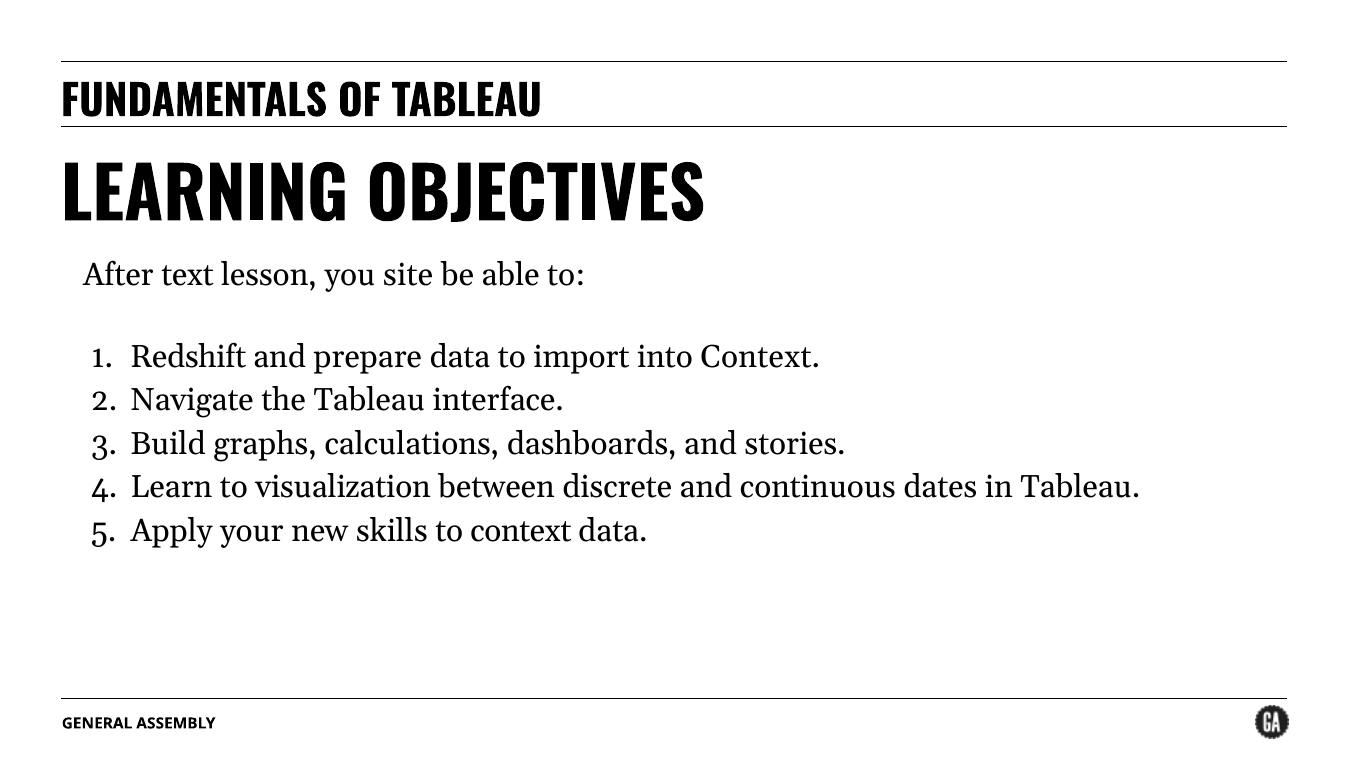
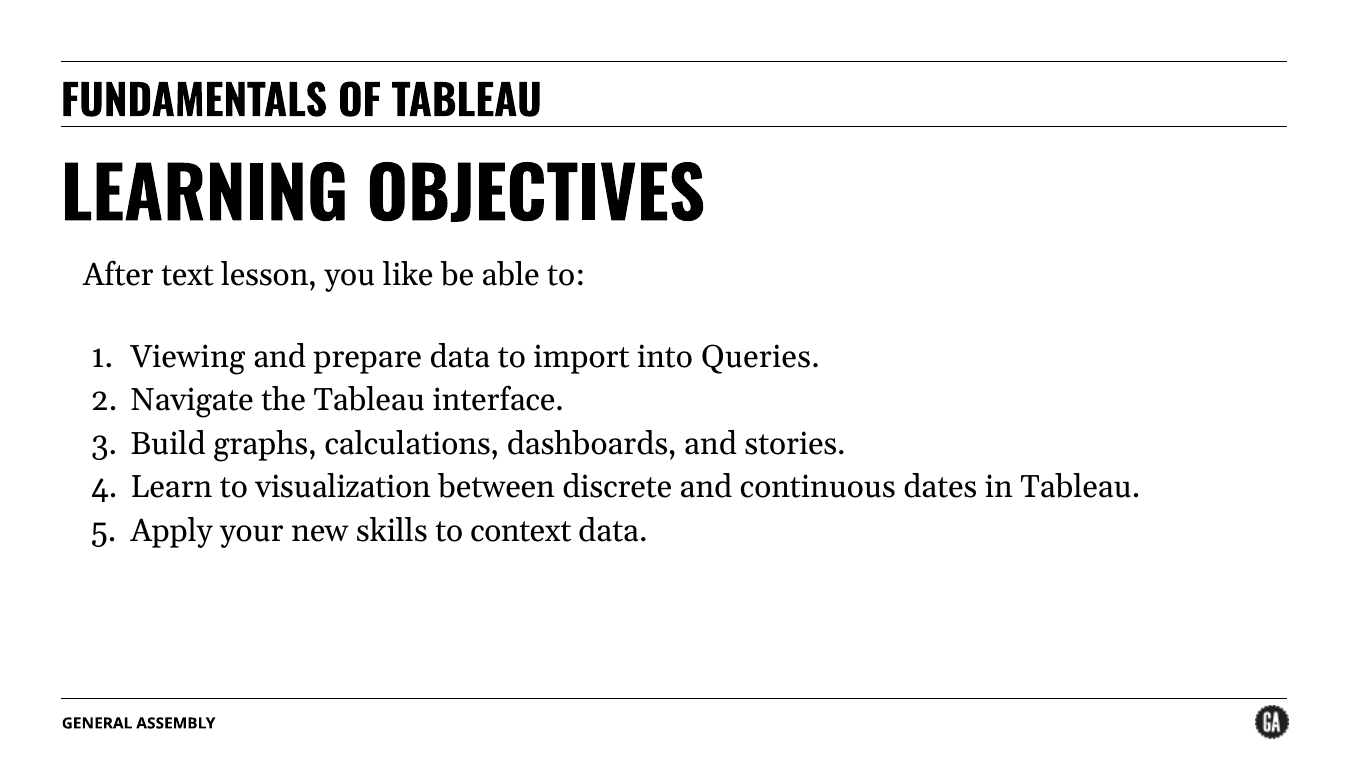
site: site -> like
Redshift: Redshift -> Viewing
into Context: Context -> Queries
